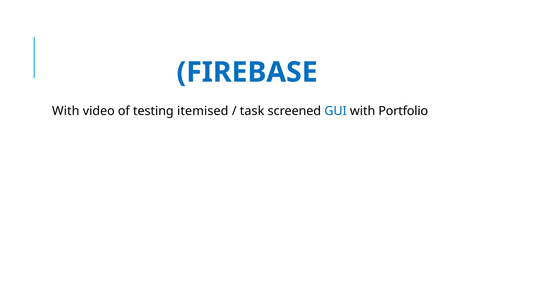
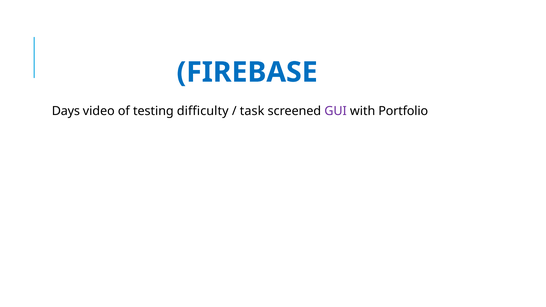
With at (66, 111): With -> Days
itemised: itemised -> difficulty
GUI colour: blue -> purple
